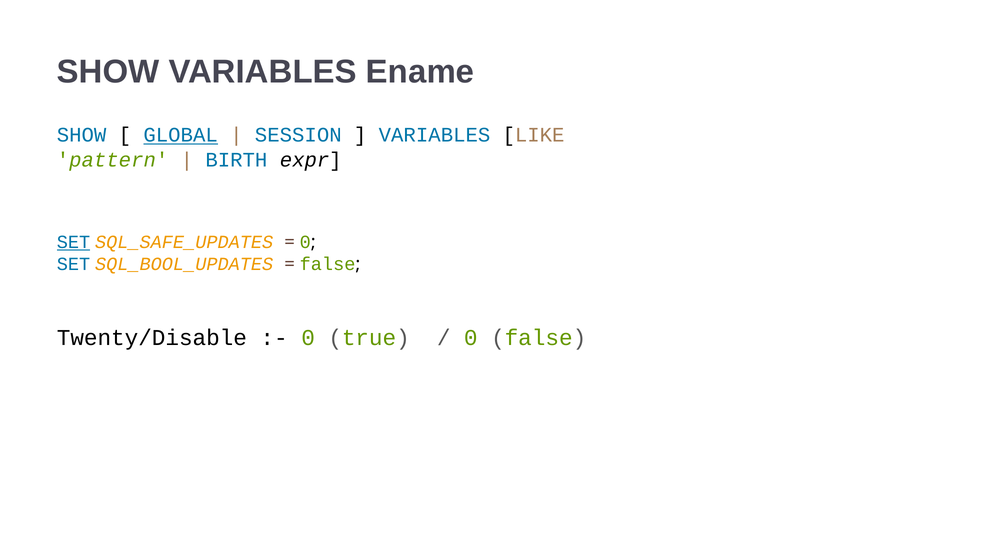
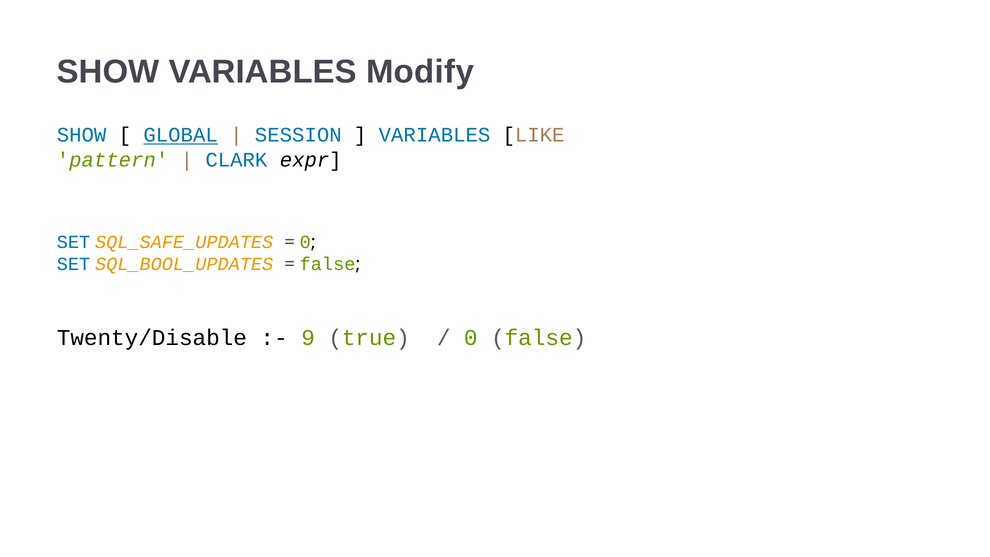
Ename: Ename -> Modify
BIRTH: BIRTH -> CLARK
SET at (74, 242) underline: present -> none
0 at (308, 338): 0 -> 9
